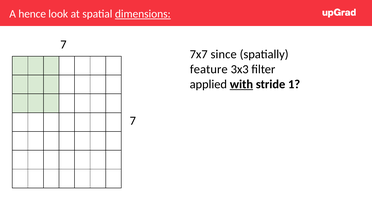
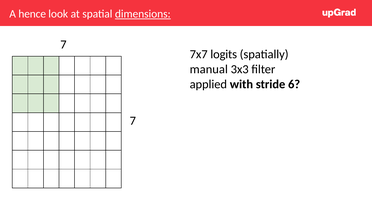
since: since -> logits
feature: feature -> manual
with underline: present -> none
1: 1 -> 6
